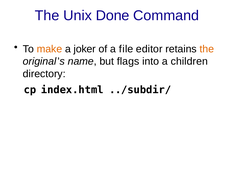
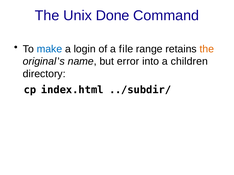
make colour: orange -> blue
joker: joker -> login
editor: editor -> range
flags: flags -> error
